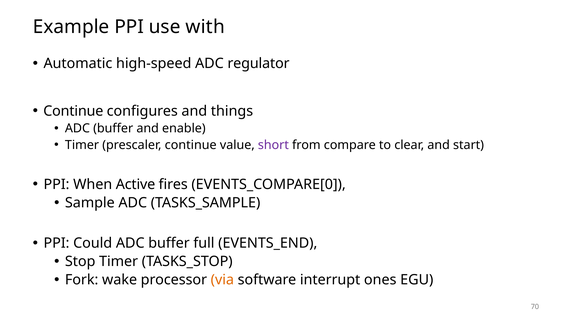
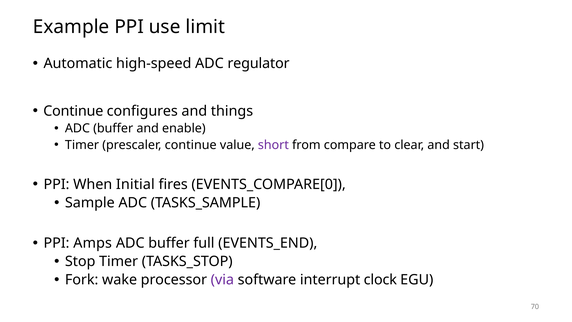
with: with -> limit
Active: Active -> Initial
Could: Could -> Amps
via colour: orange -> purple
ones: ones -> clock
